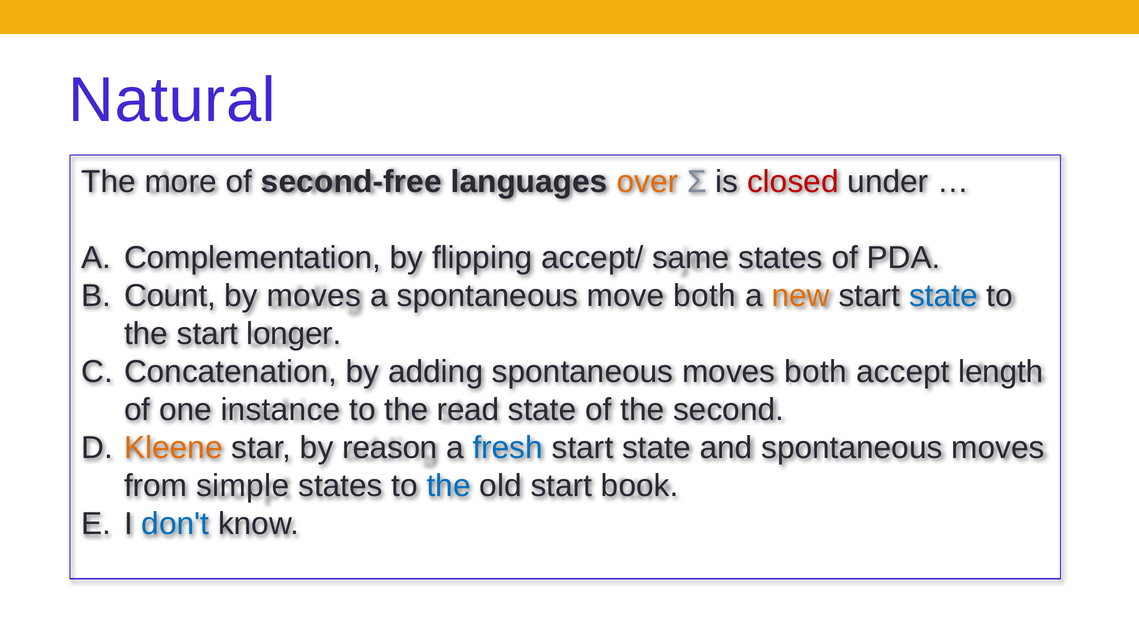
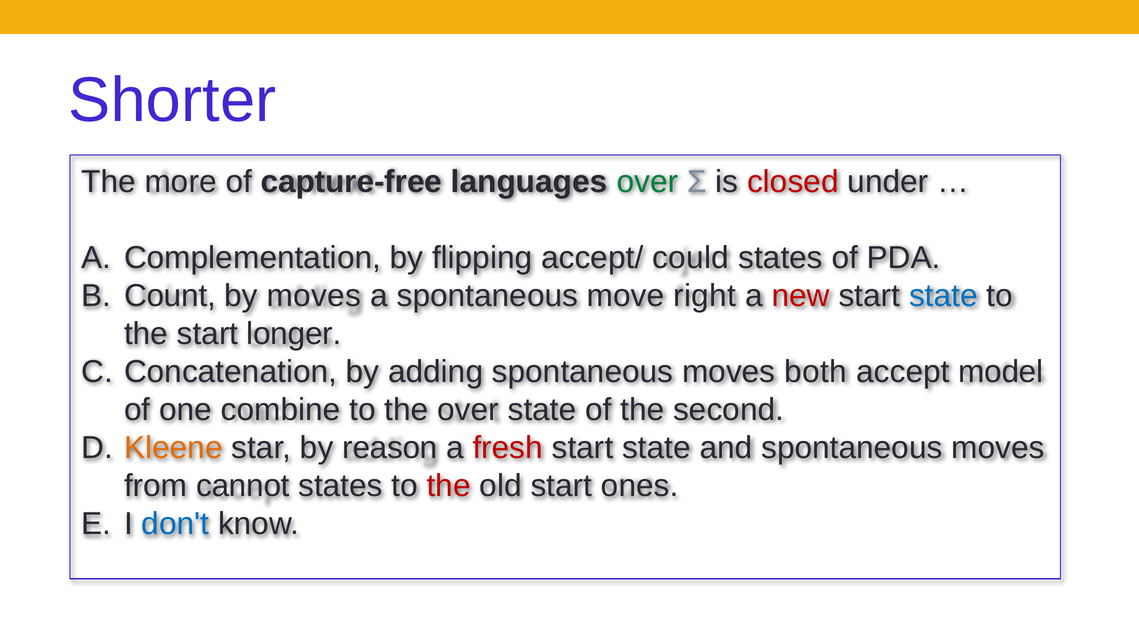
Natural: Natural -> Shorter
second-free: second-free -> capture-free
over at (647, 182) colour: orange -> green
same: same -> could
move both: both -> right
new colour: orange -> red
length: length -> model
instance: instance -> combine
the read: read -> over
fresh colour: blue -> red
simple: simple -> cannot
the at (449, 485) colour: blue -> red
book: book -> ones
